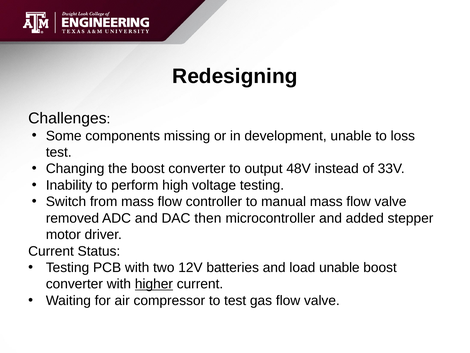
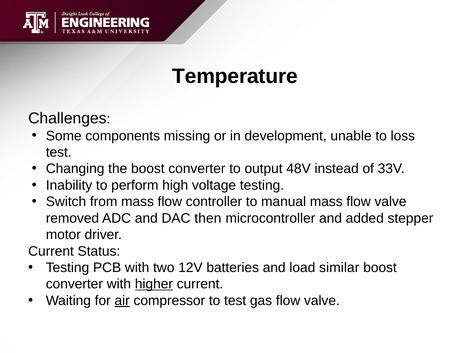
Redesigning: Redesigning -> Temperature
load unable: unable -> similar
air underline: none -> present
